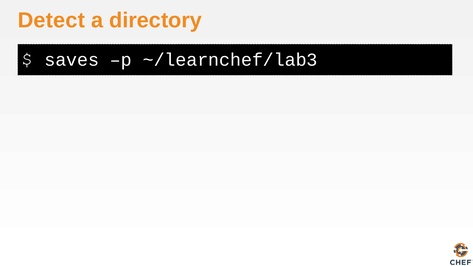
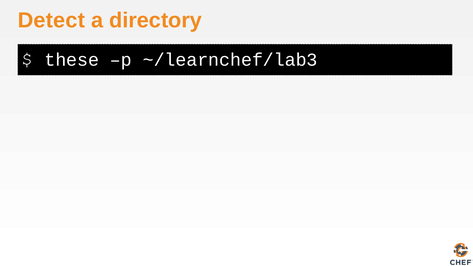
saves: saves -> these
